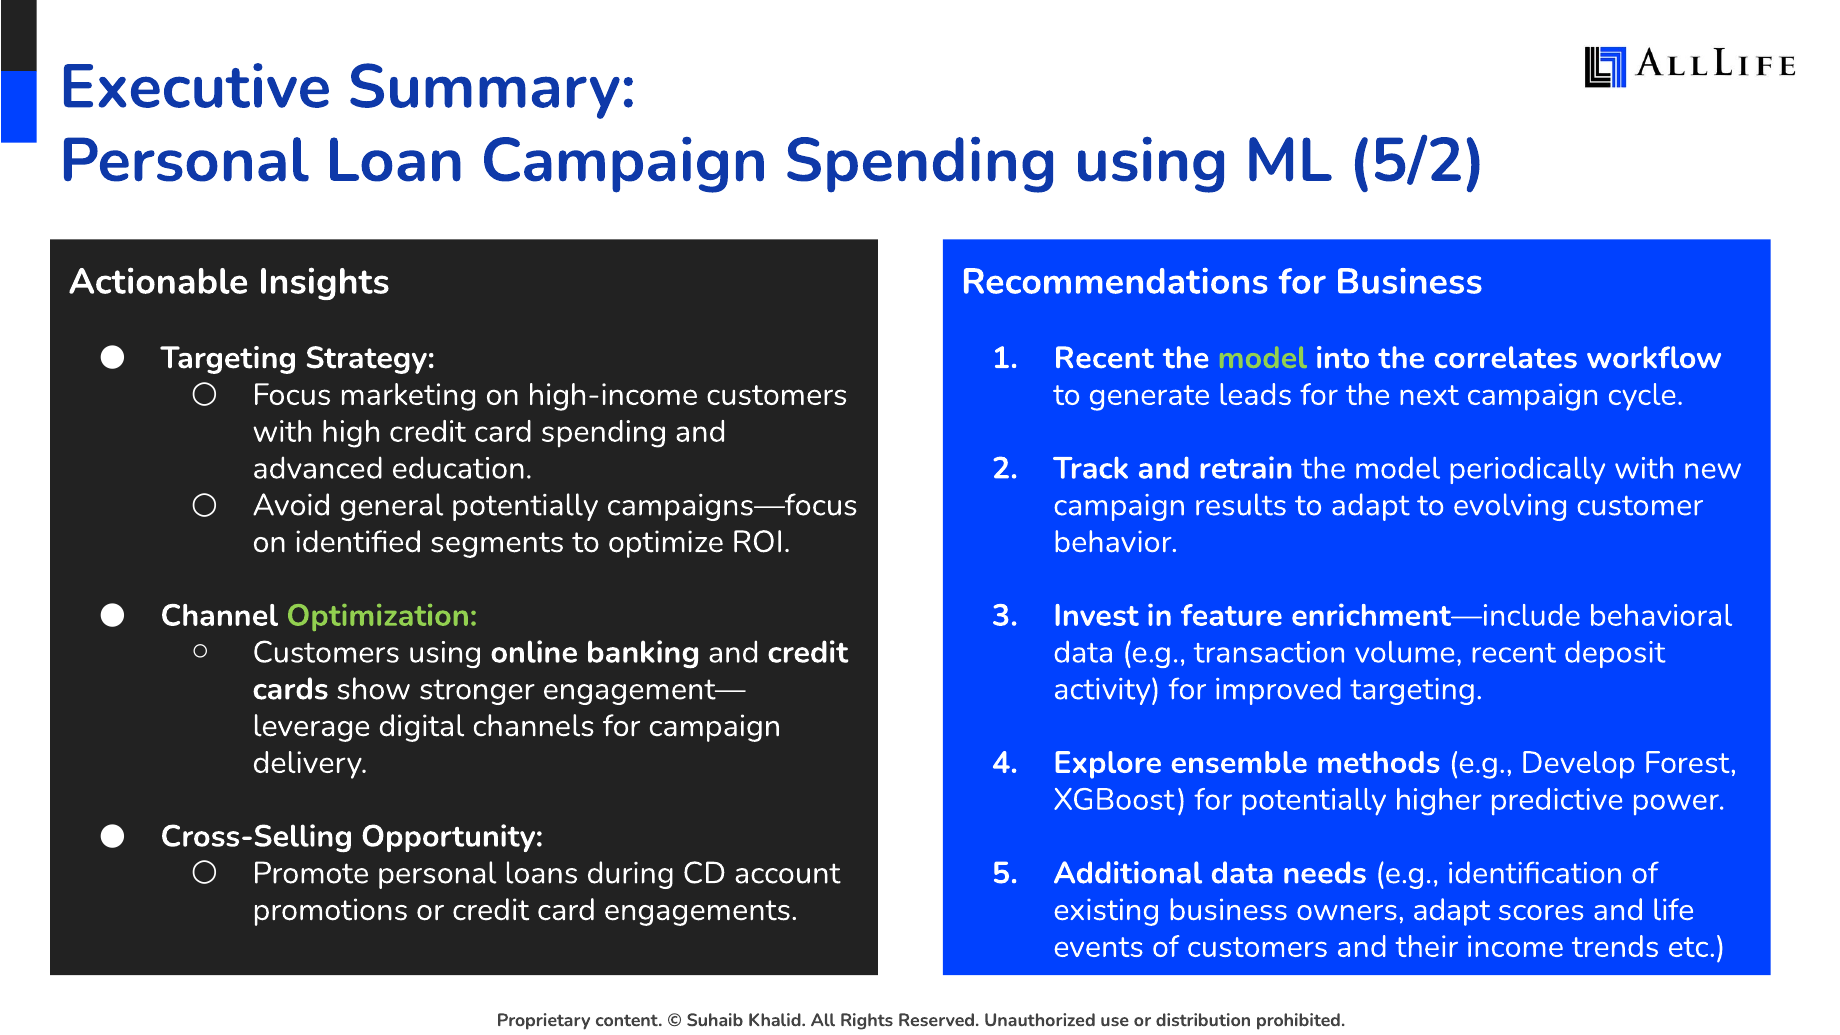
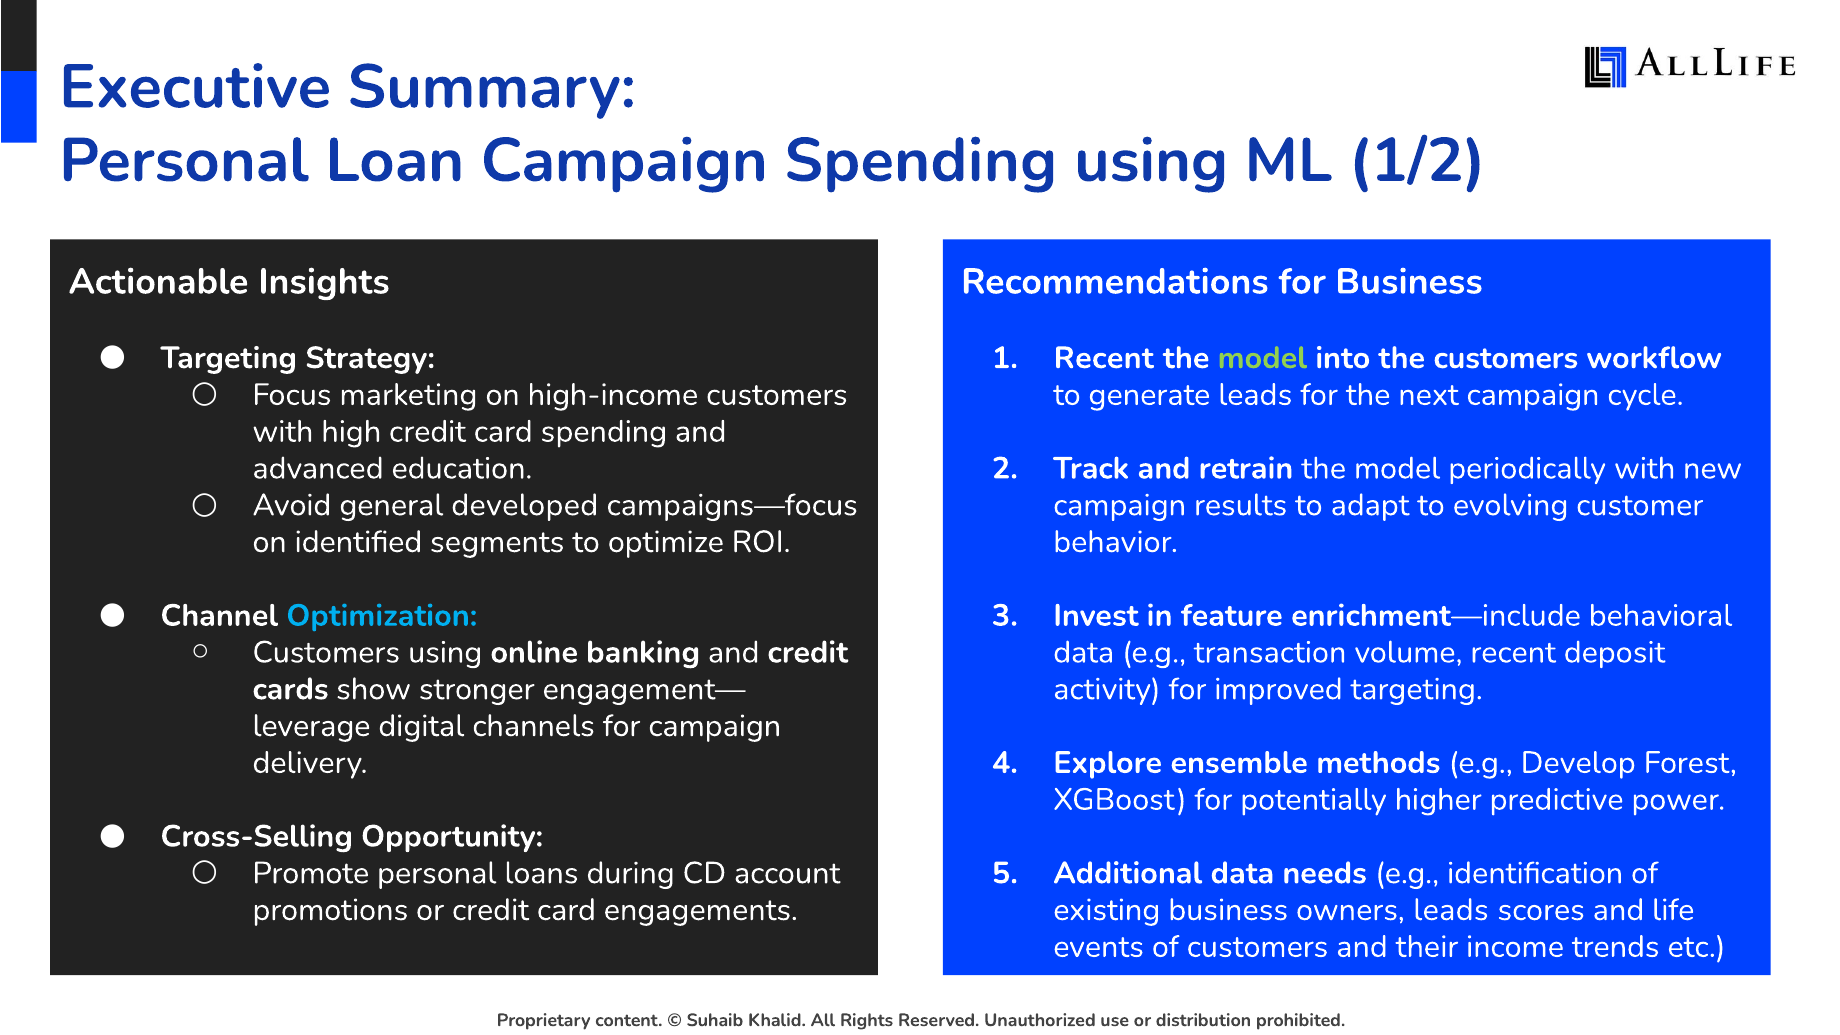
5/2: 5/2 -> 1/2
the correlates: correlates -> customers
general potentially: potentially -> developed
Optimization colour: light green -> light blue
owners adapt: adapt -> leads
